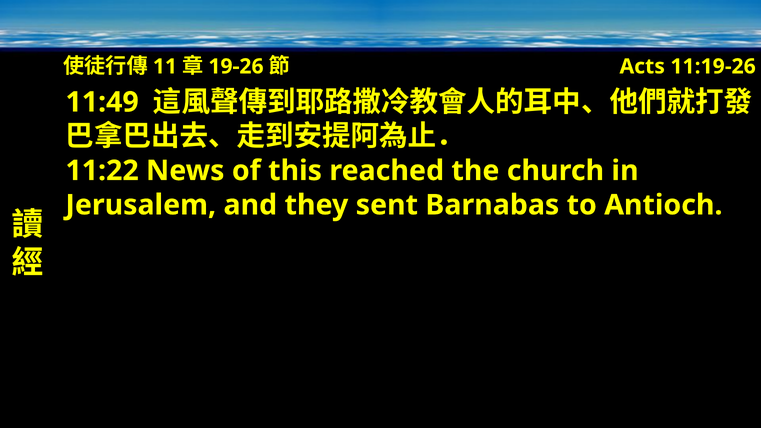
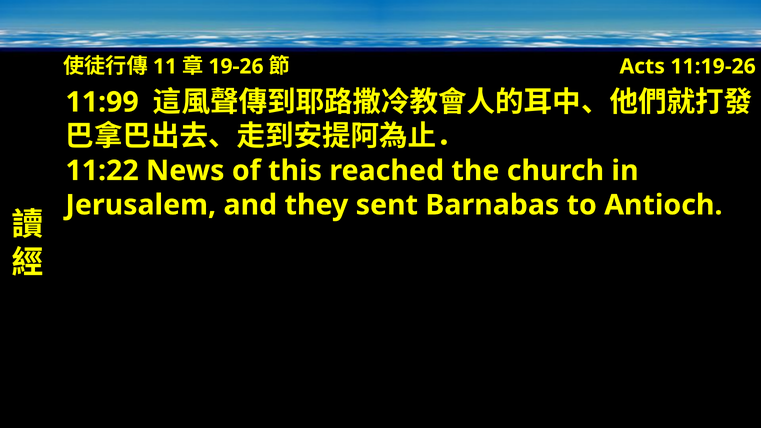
11:49: 11:49 -> 11:99
